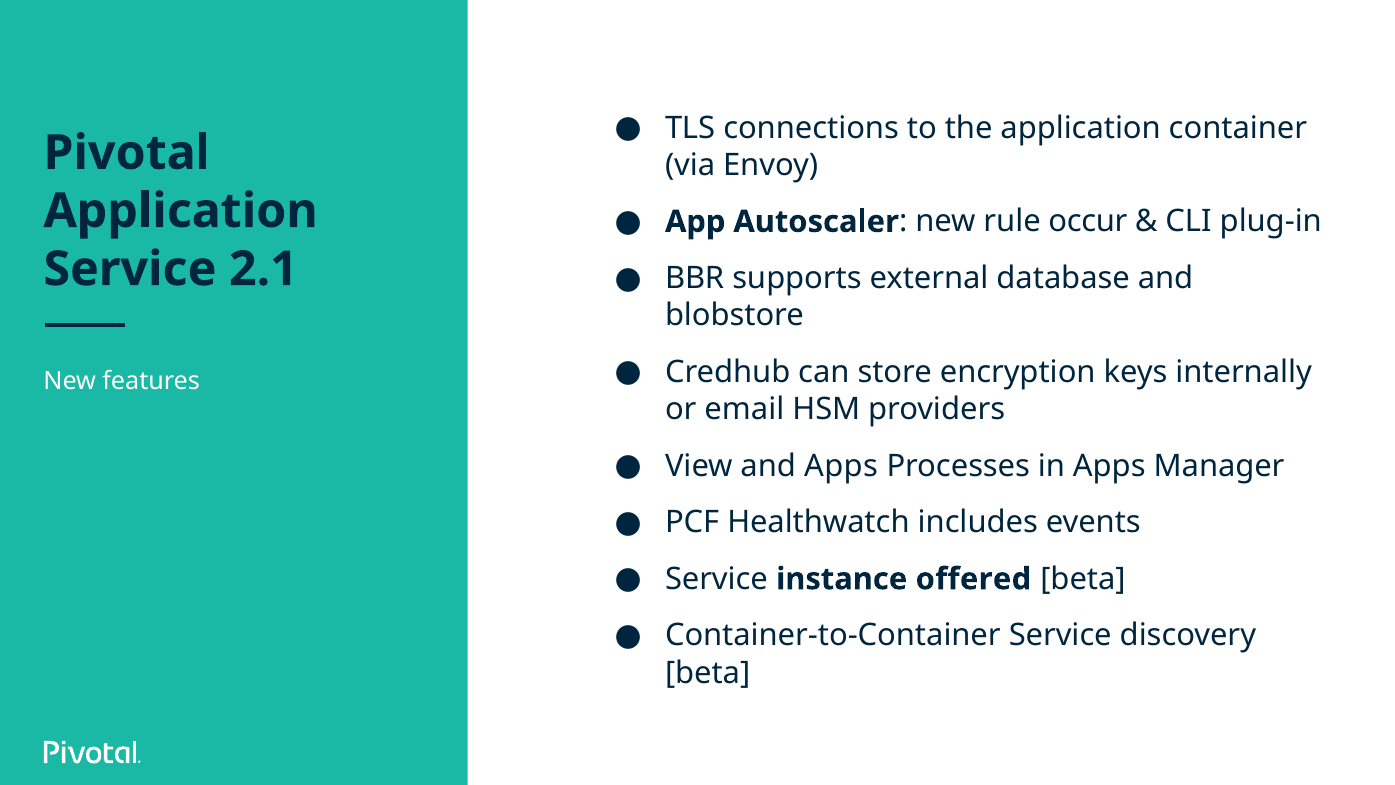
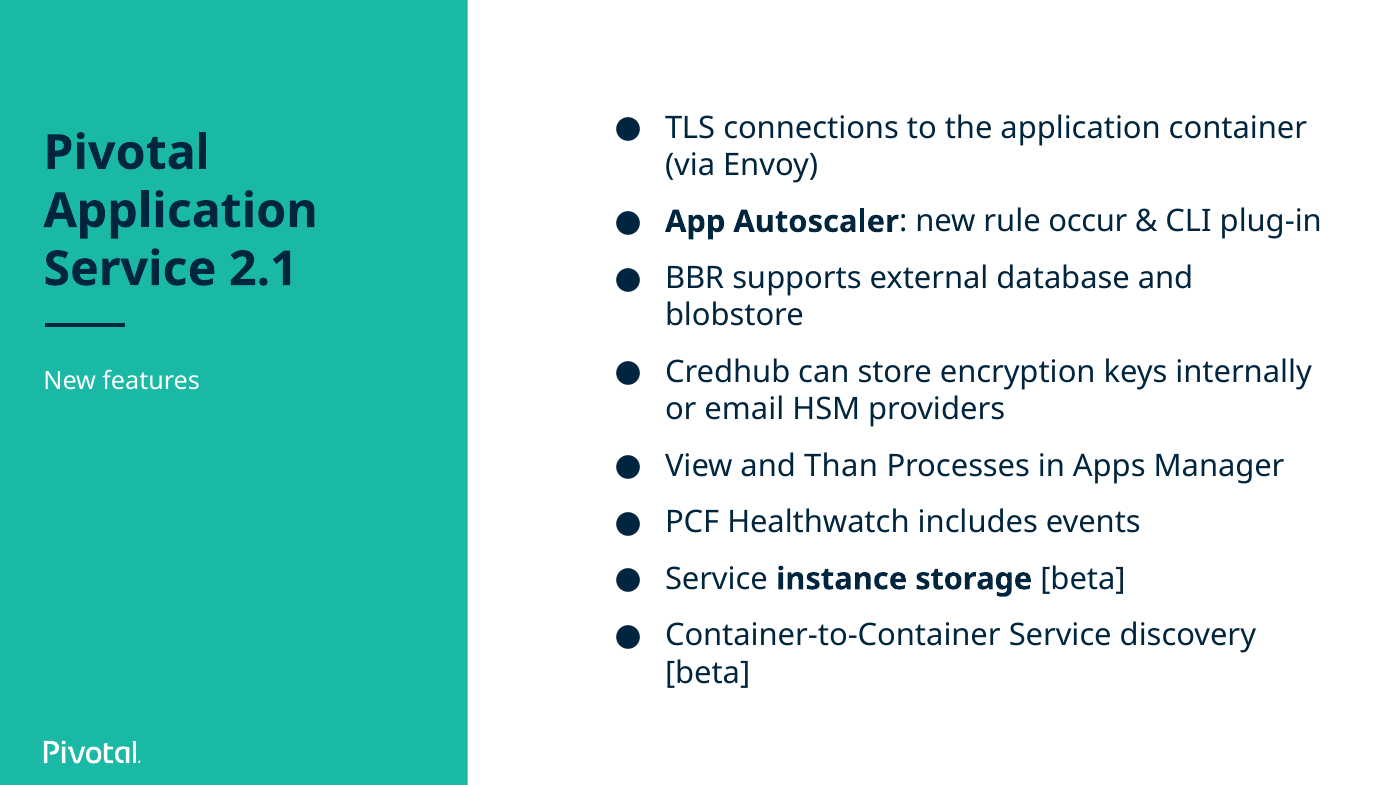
and Apps: Apps -> Than
offered: offered -> storage
